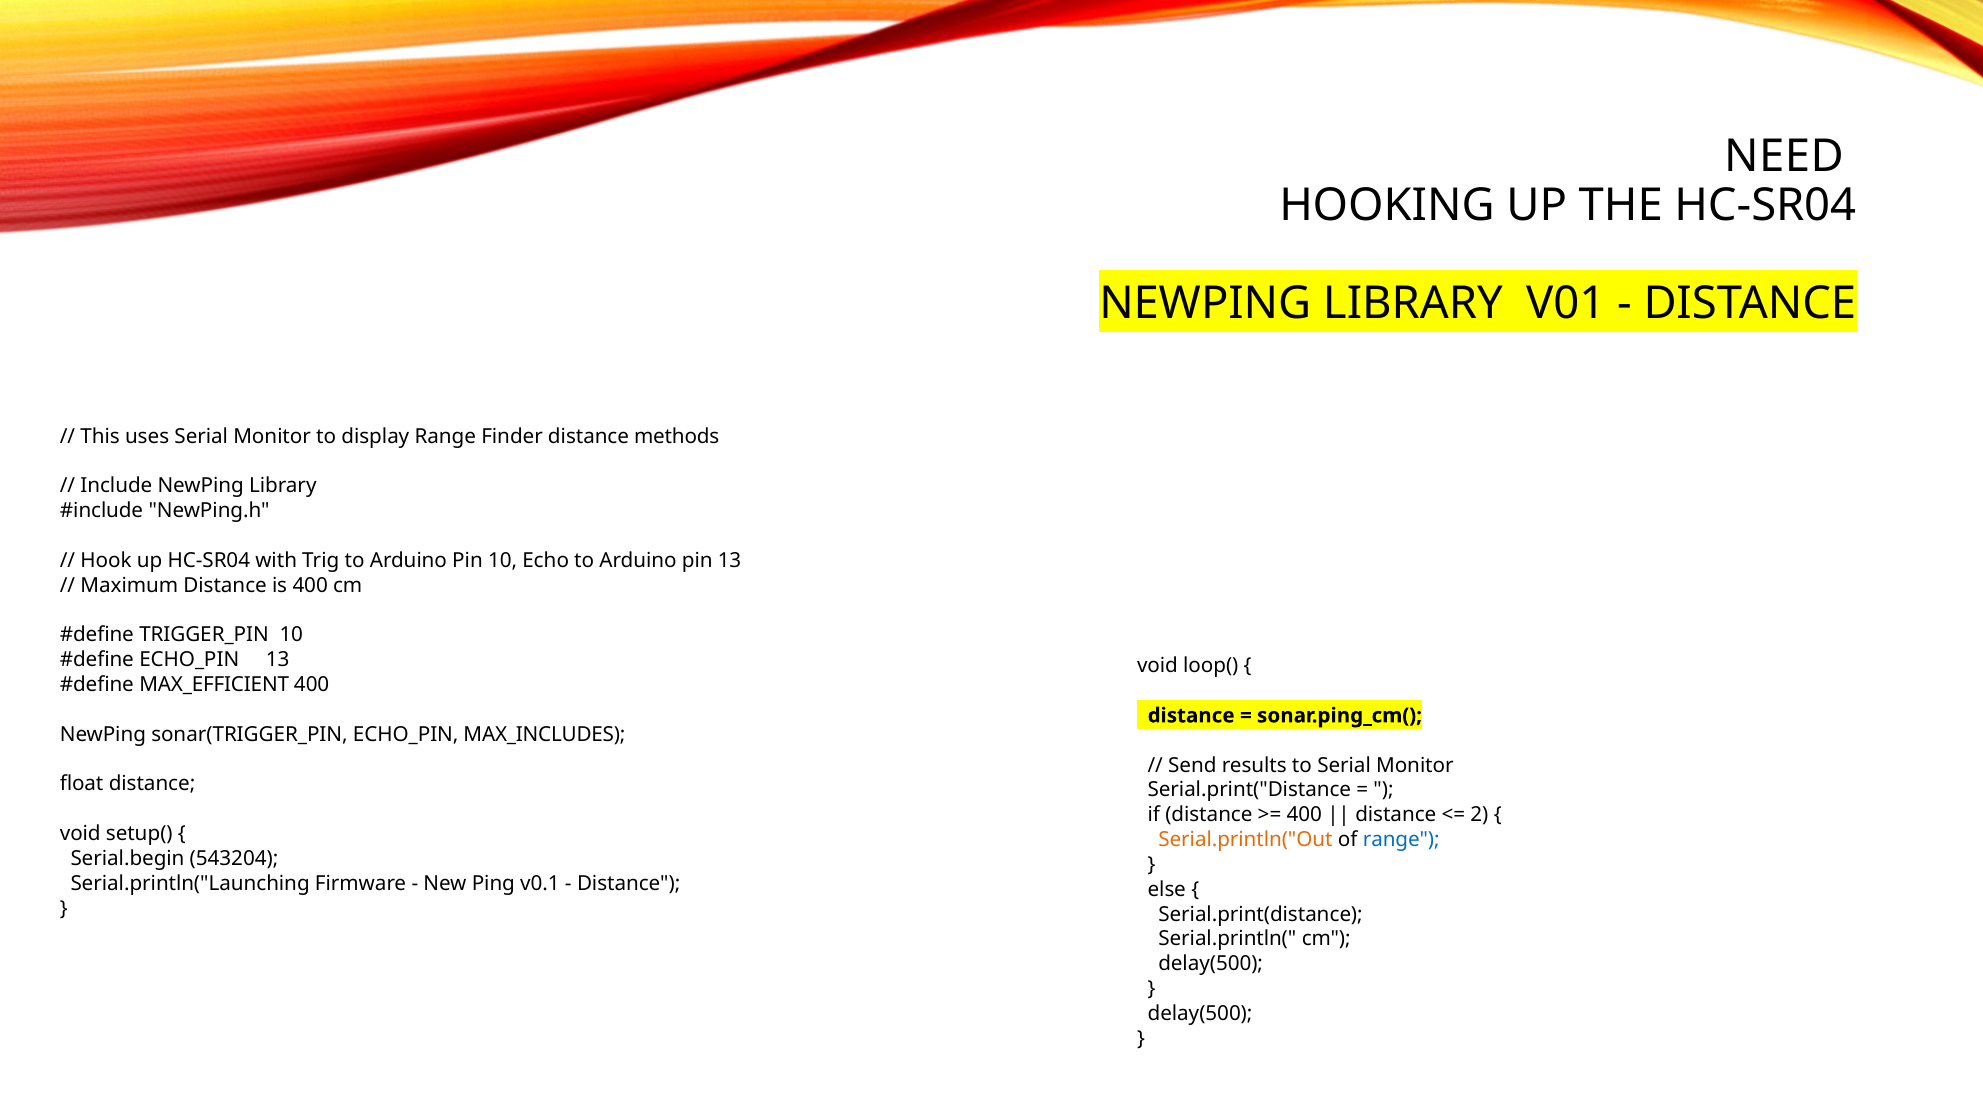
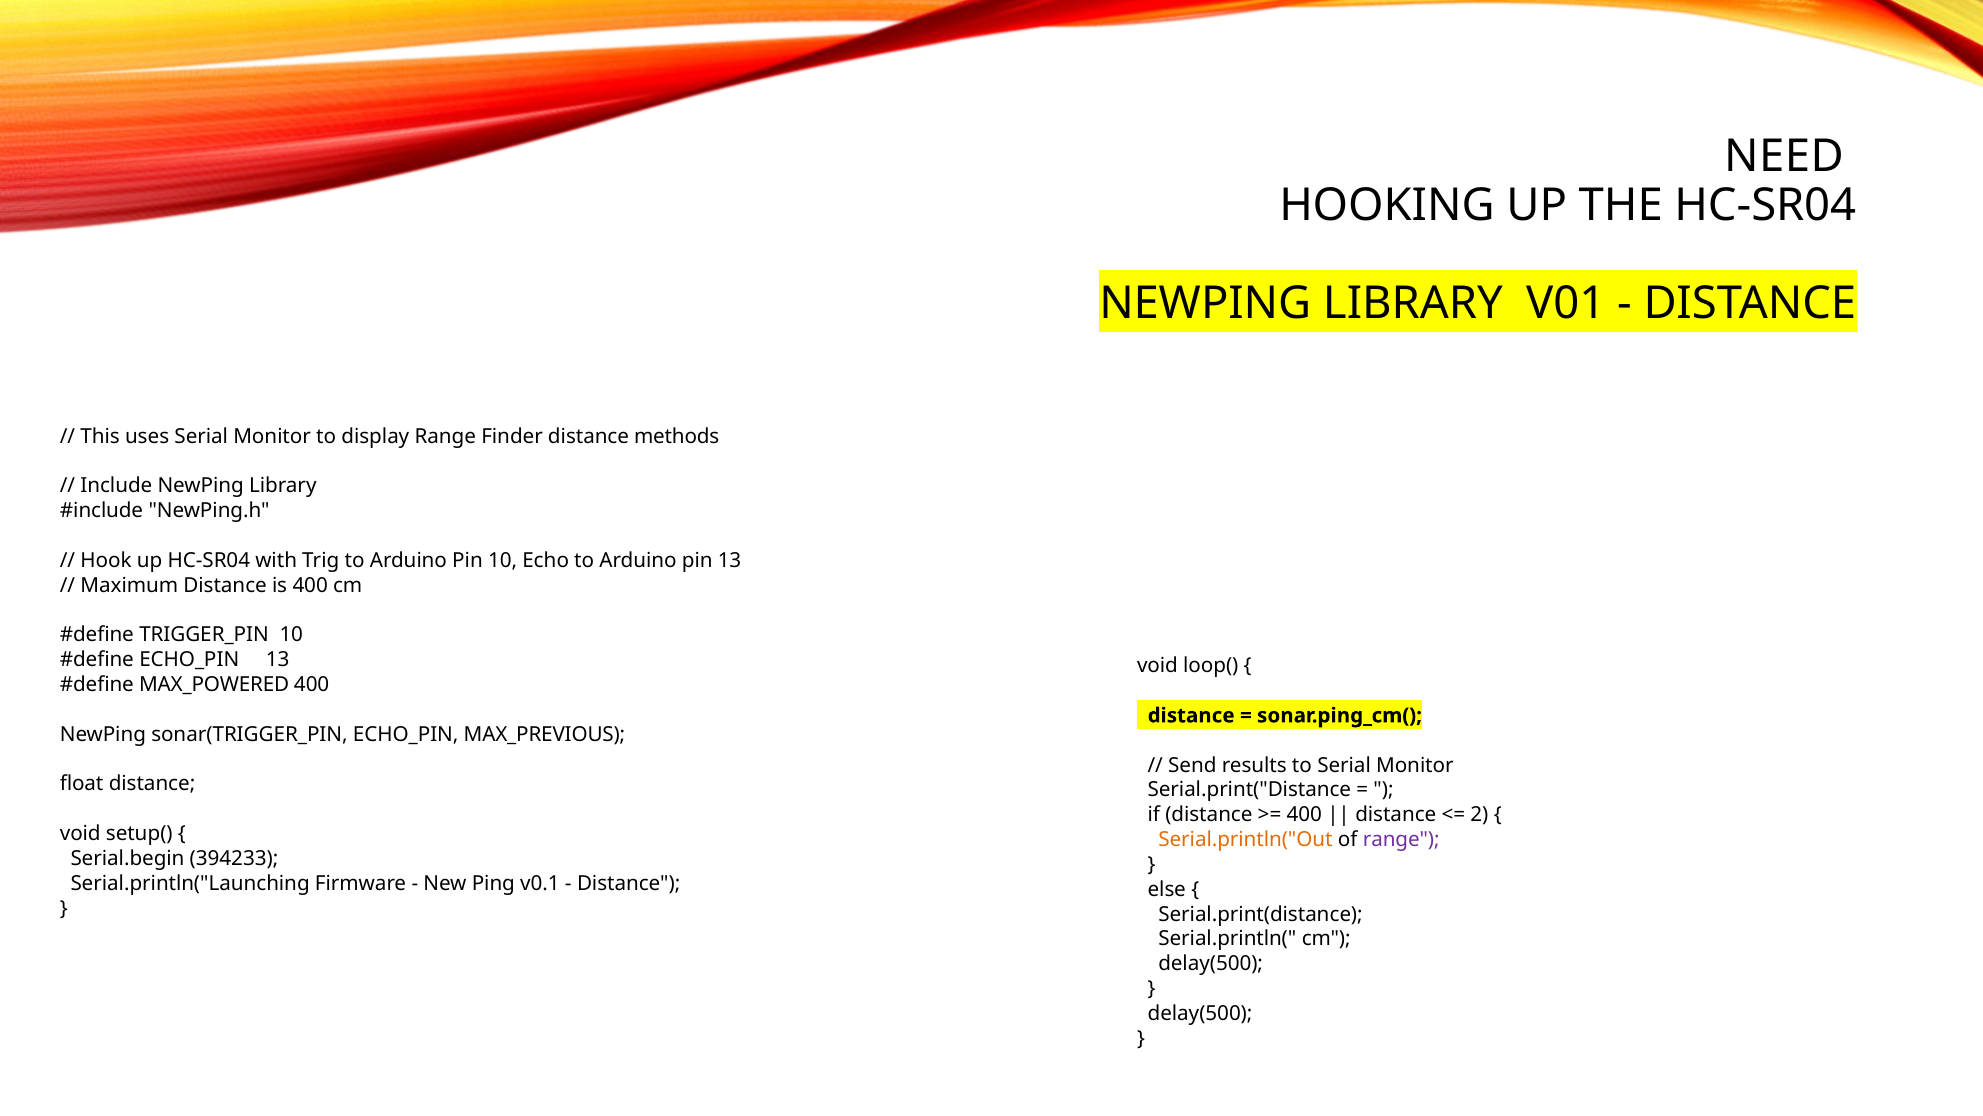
MAX_EFFICIENT: MAX_EFFICIENT -> MAX_POWERED
MAX_INCLUDES: MAX_INCLUDES -> MAX_PREVIOUS
range at (1401, 839) colour: blue -> purple
543204: 543204 -> 394233
